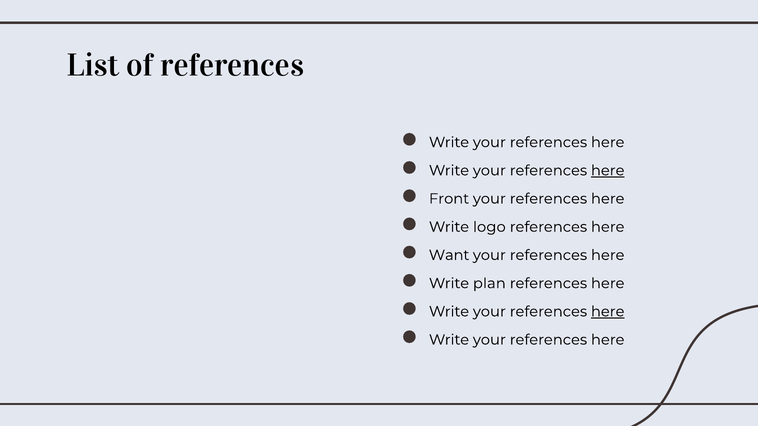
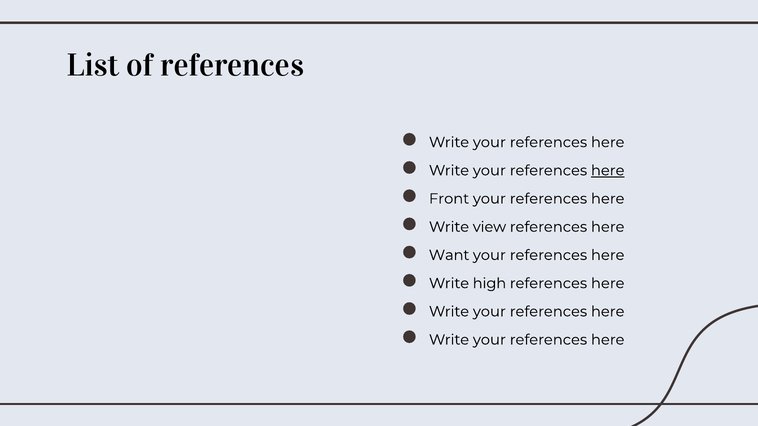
logo: logo -> view
plan: plan -> high
here at (608, 312) underline: present -> none
